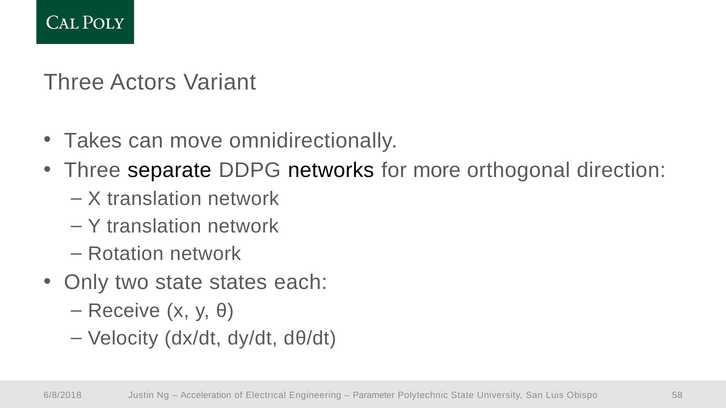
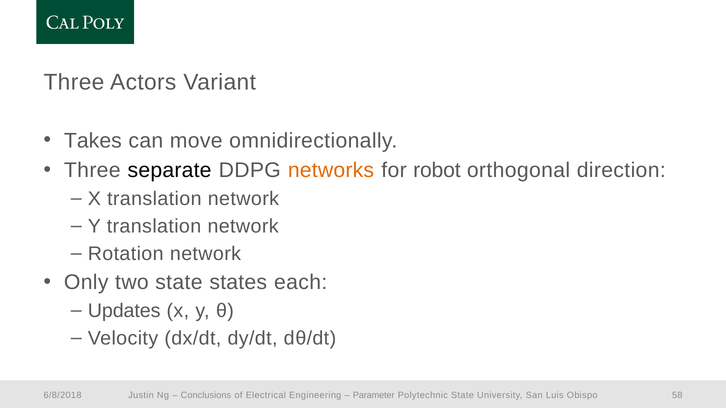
networks colour: black -> orange
more: more -> robot
Receive: Receive -> Updates
Acceleration: Acceleration -> Conclusions
